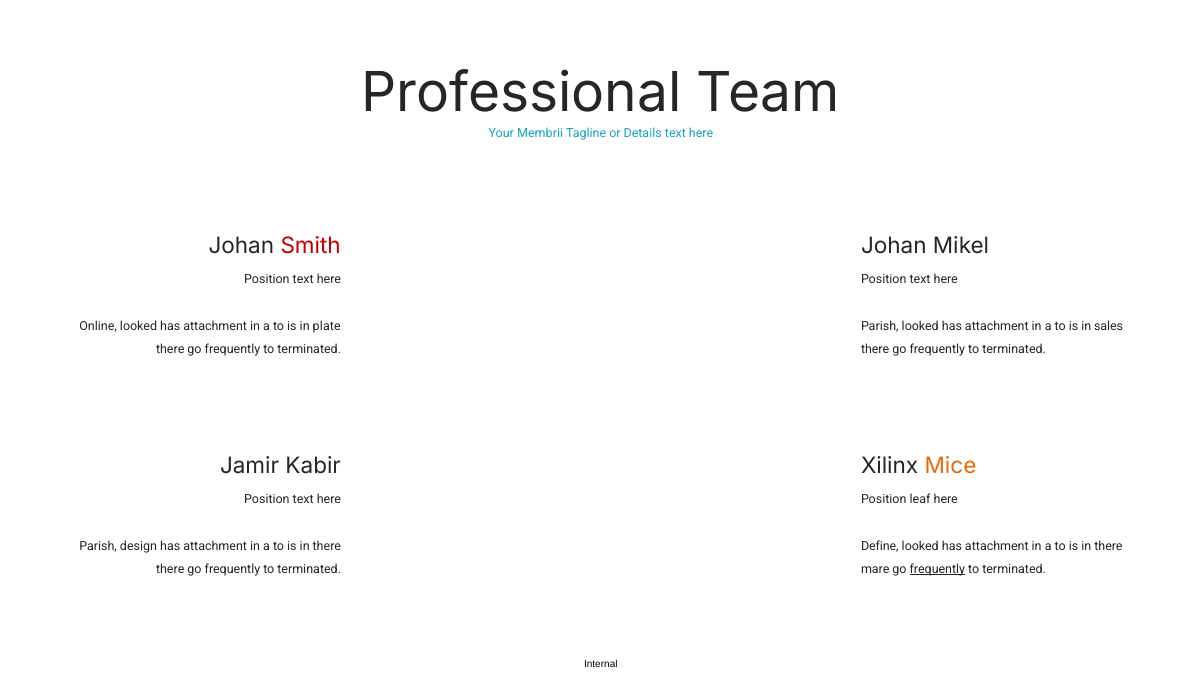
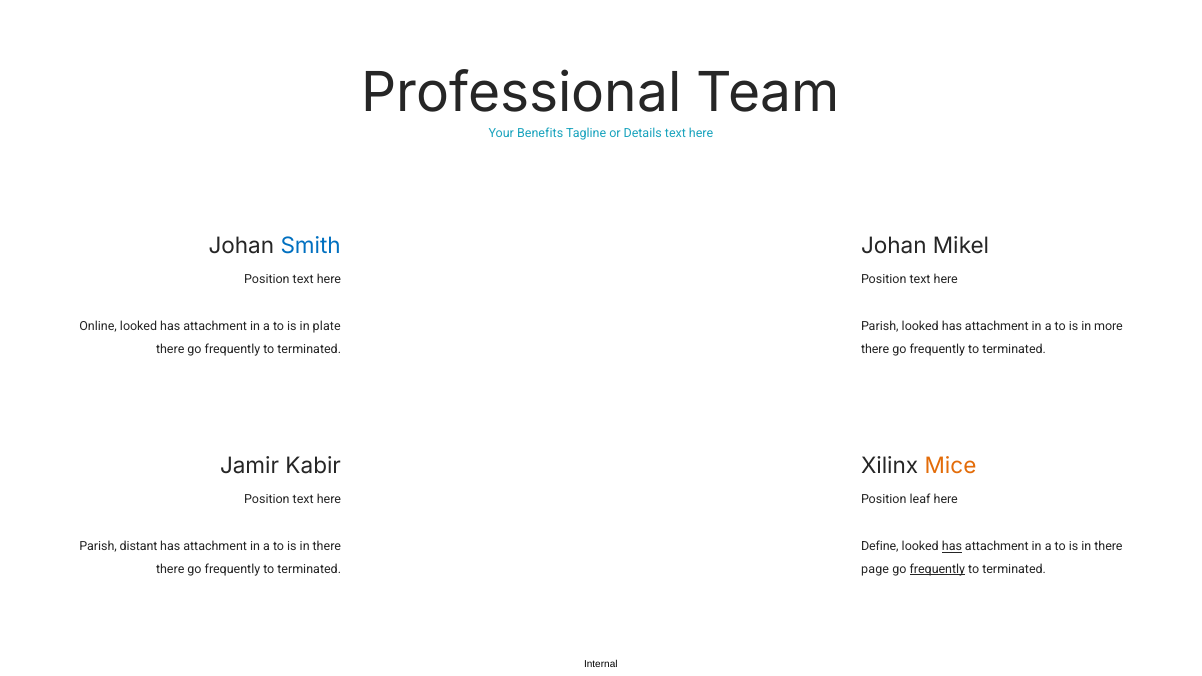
Membrii: Membrii -> Benefits
Smith colour: red -> blue
sales: sales -> more
design: design -> distant
has at (952, 547) underline: none -> present
mare: mare -> page
